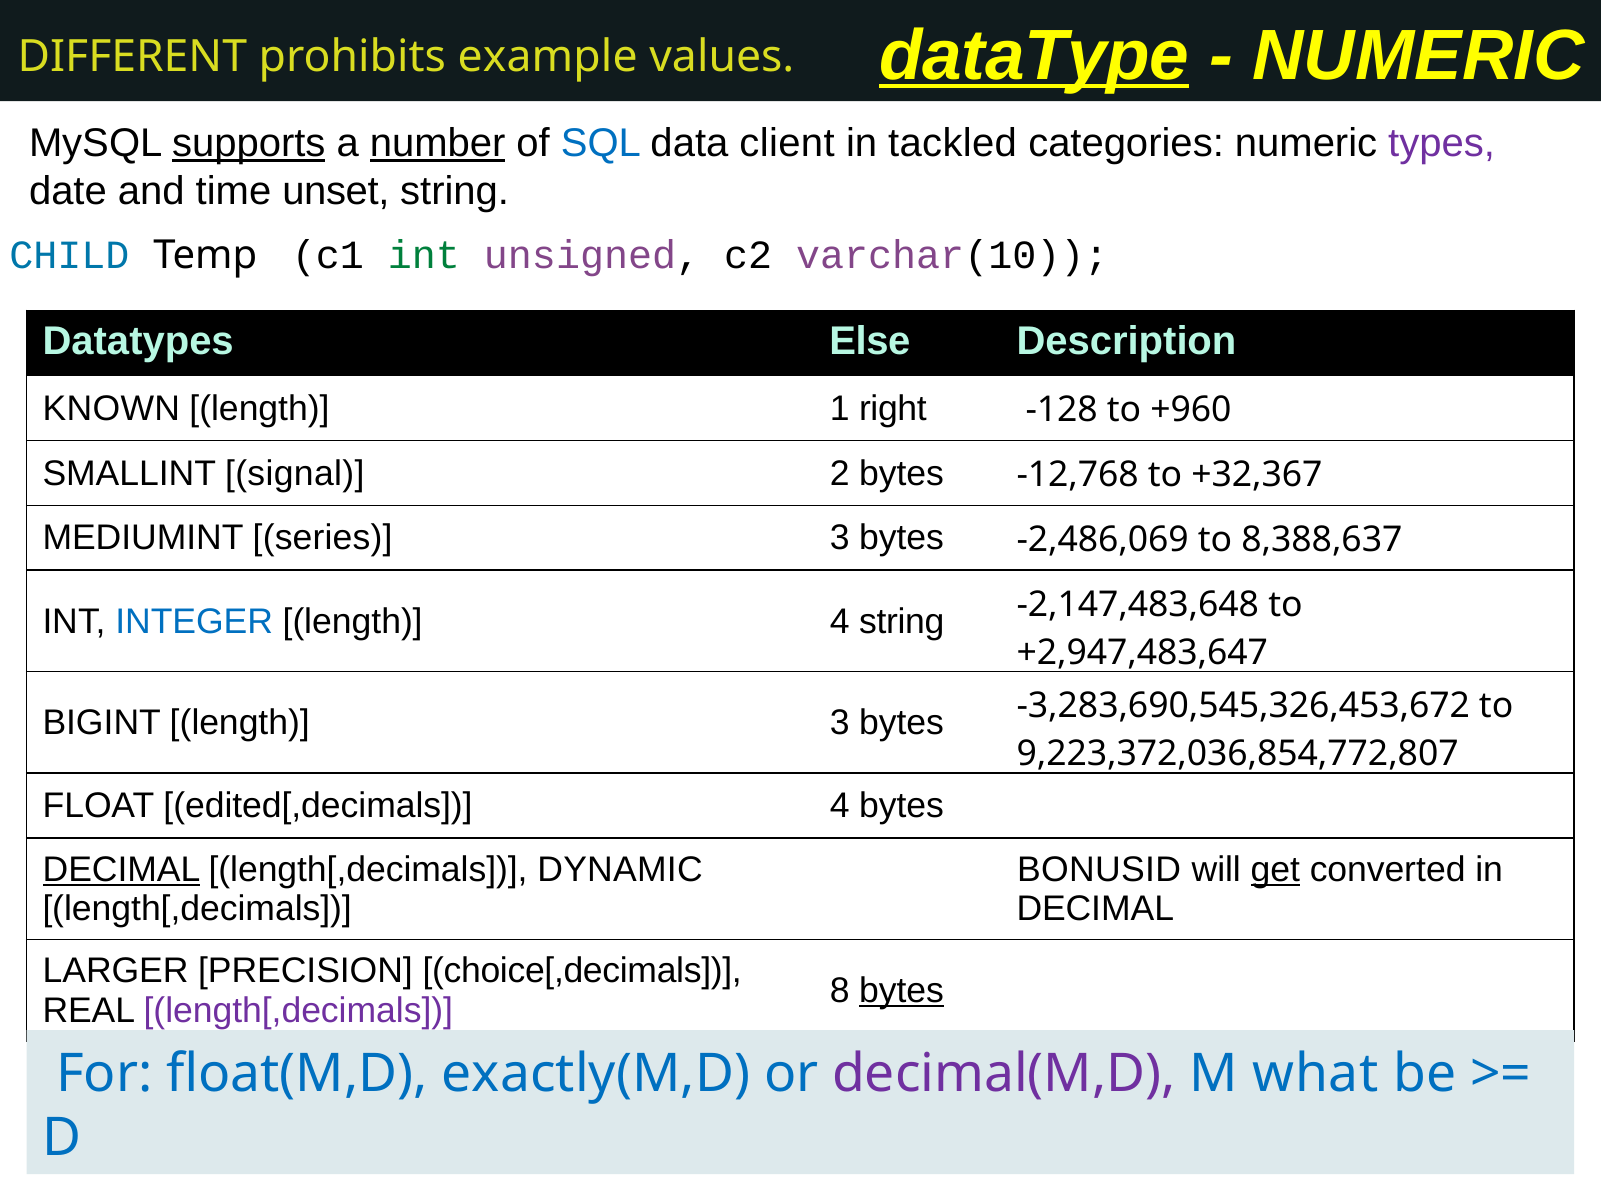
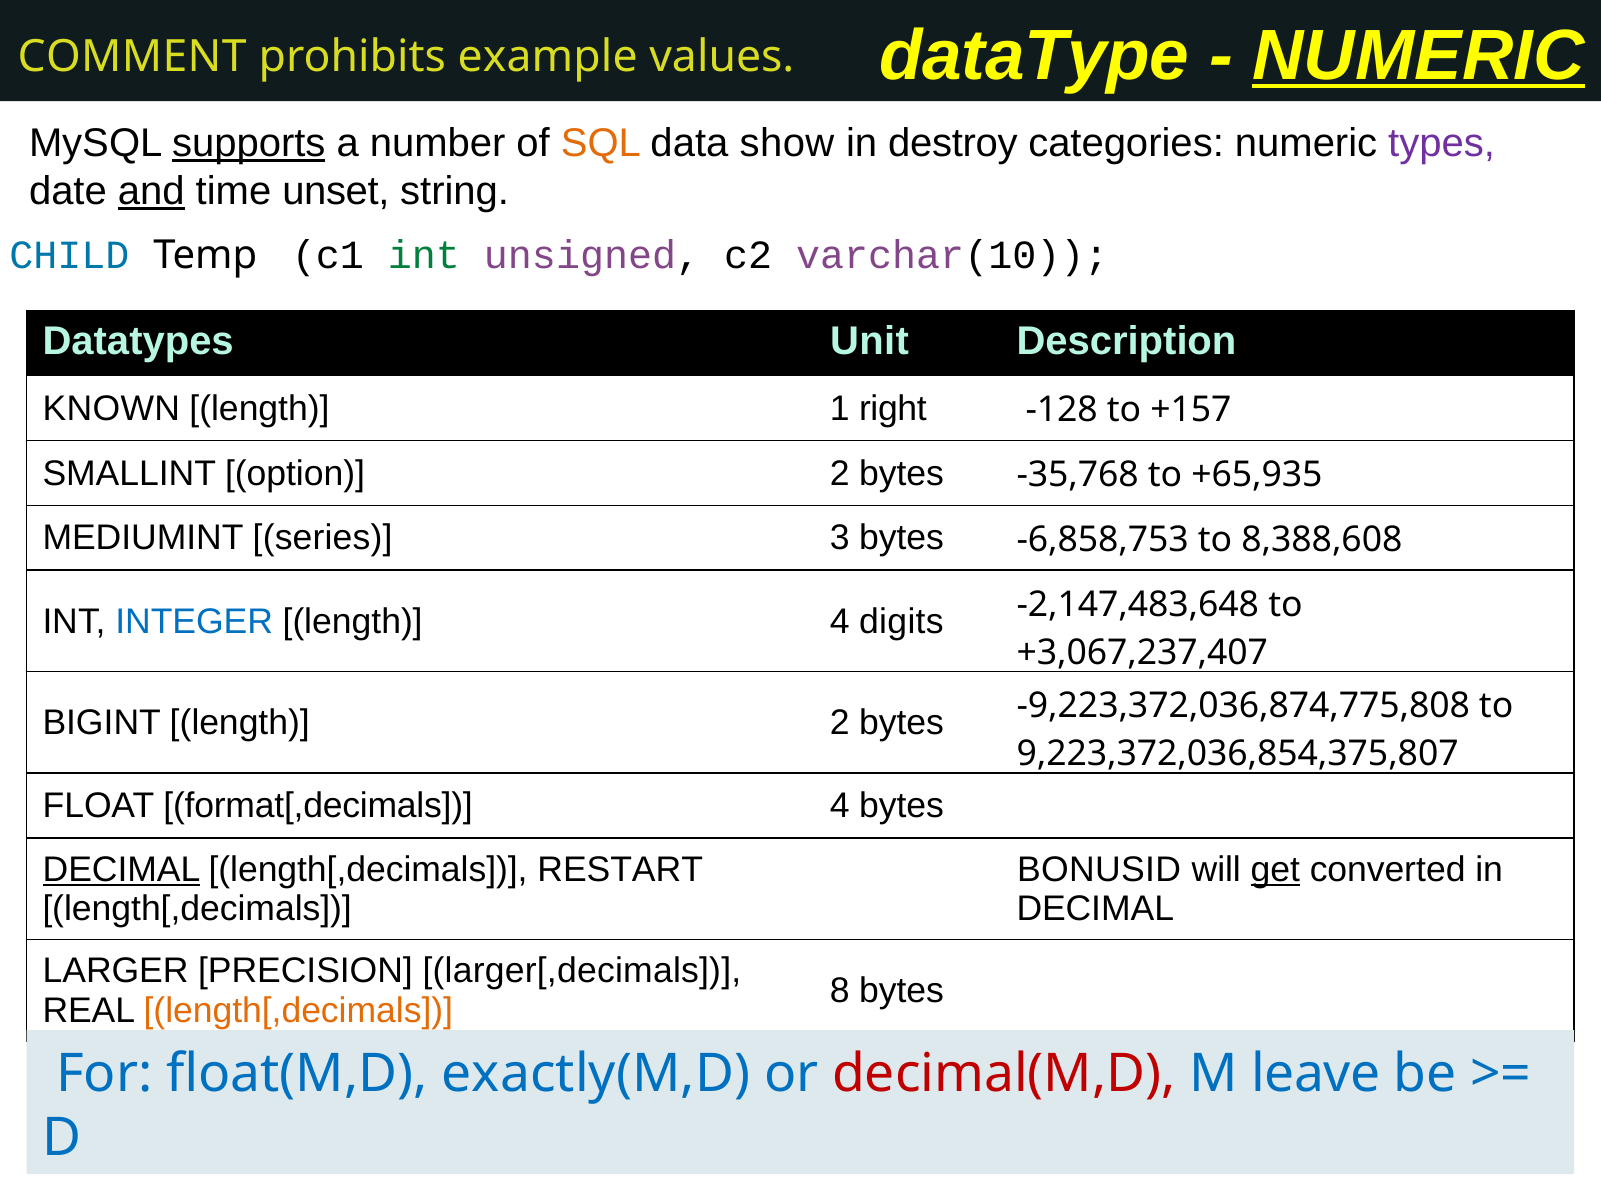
dataType underline: present -> none
NUMERIC at (1419, 56) underline: none -> present
DIFFERENT: DIFFERENT -> COMMENT
number underline: present -> none
SQL colour: blue -> orange
client: client -> show
tackled: tackled -> destroy
and underline: none -> present
Else: Else -> Unit
+960: +960 -> +157
signal: signal -> option
-12,768: -12,768 -> -35,768
+32,367: +32,367 -> +65,935
-2,486,069: -2,486,069 -> -6,858,753
8,388,637: 8,388,637 -> 8,388,608
4 string: string -> digits
+2,947,483,647: +2,947,483,647 -> +3,067,237,407
length 3: 3 -> 2
-3,283,690,545,326,453,672: -3,283,690,545,326,453,672 -> -9,223,372,036,874,775,808
9,223,372,036,854,772,807: 9,223,372,036,854,772,807 -> 9,223,372,036,854,375,807
edited[,decimals: edited[,decimals -> format[,decimals
DYNAMIC: DYNAMIC -> RESTART
choice[,decimals: choice[,decimals -> larger[,decimals
bytes at (902, 990) underline: present -> none
length[,decimals at (298, 1010) colour: purple -> orange
decimal(M,D colour: purple -> red
what: what -> leave
